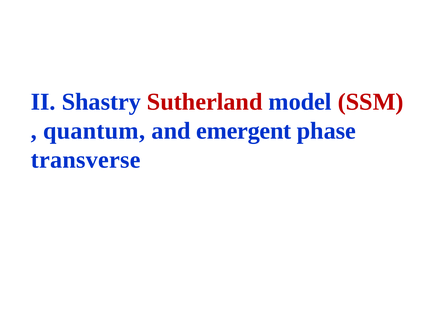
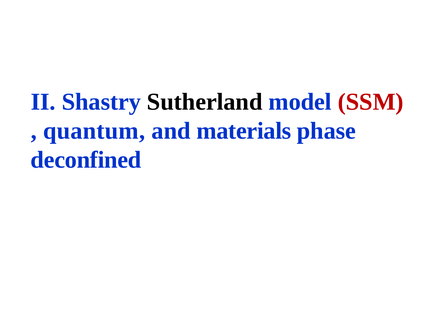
Sutherland colour: red -> black
emergent: emergent -> materials
transverse: transverse -> deconfined
